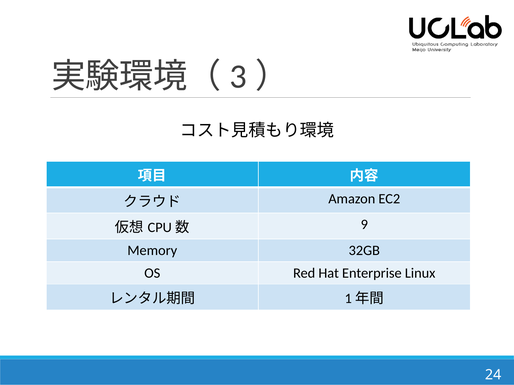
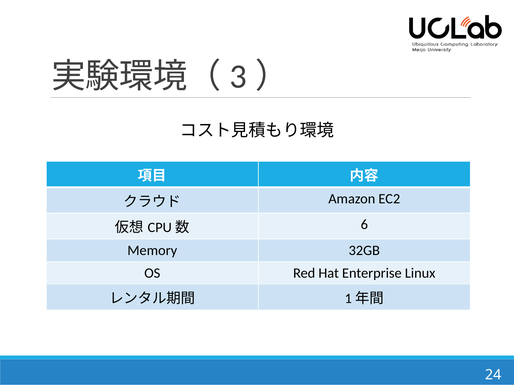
9: 9 -> 6
